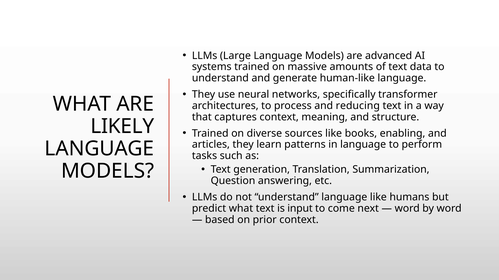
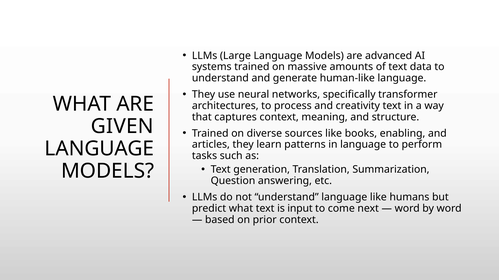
reducing: reducing -> creativity
LIKELY: LIKELY -> GIVEN
